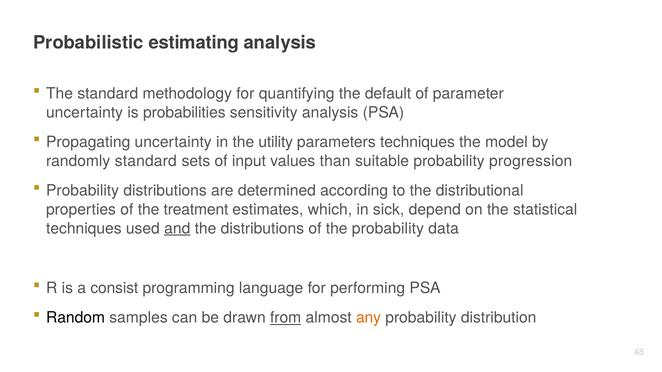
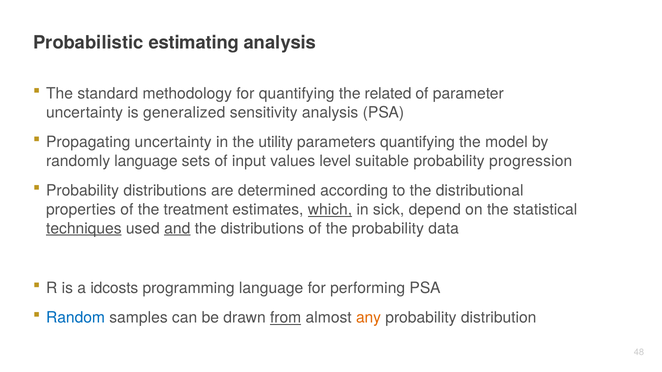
default: default -> related
probabilities: probabilities -> generalized
parameters techniques: techniques -> quantifying
randomly standard: standard -> language
than: than -> level
which underline: none -> present
techniques at (84, 229) underline: none -> present
consist: consist -> idcosts
Random colour: black -> blue
